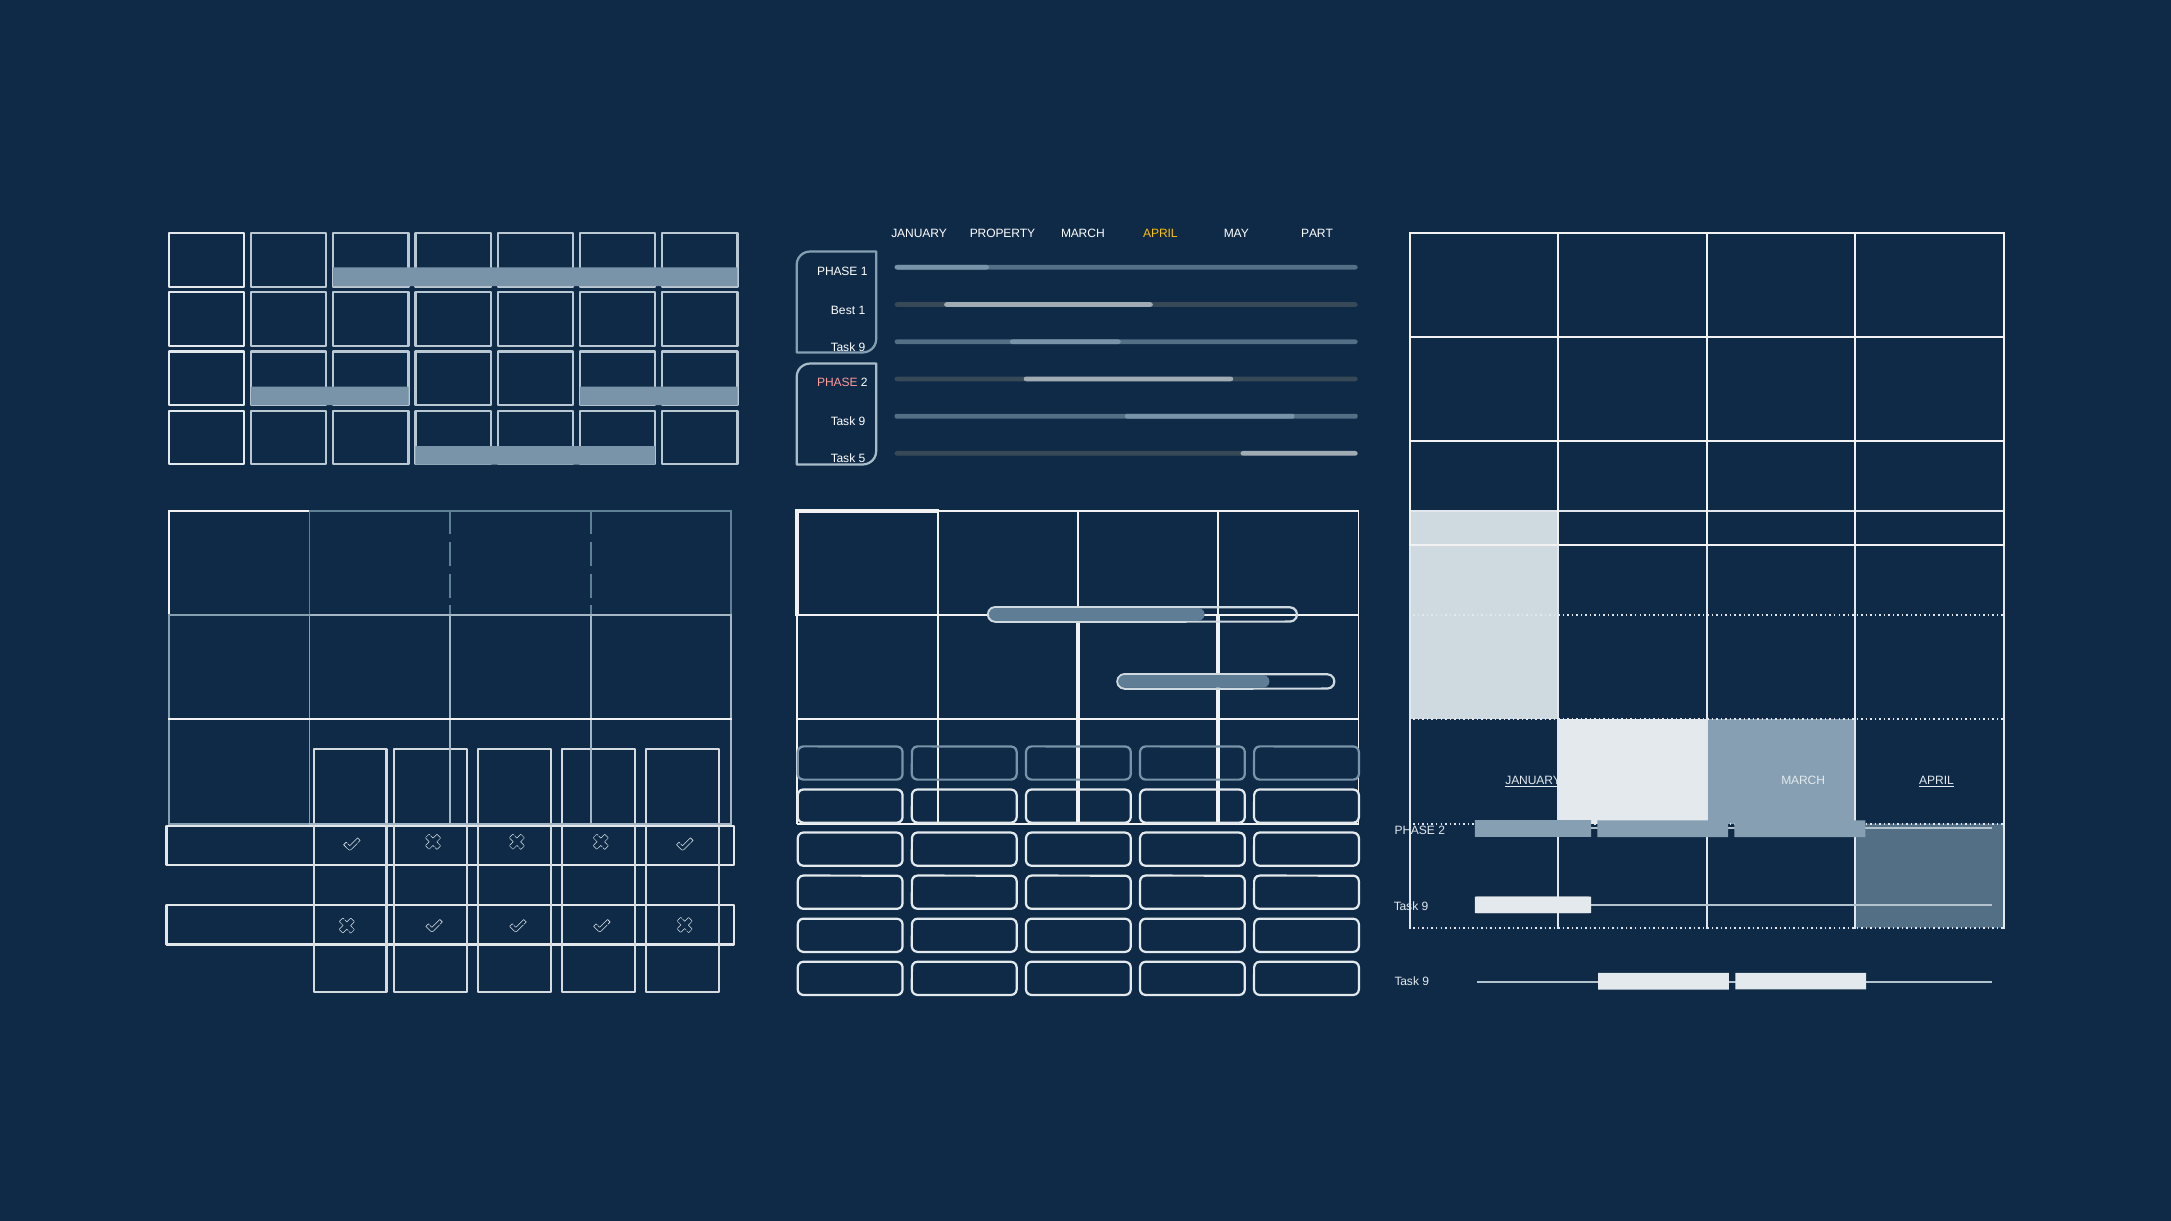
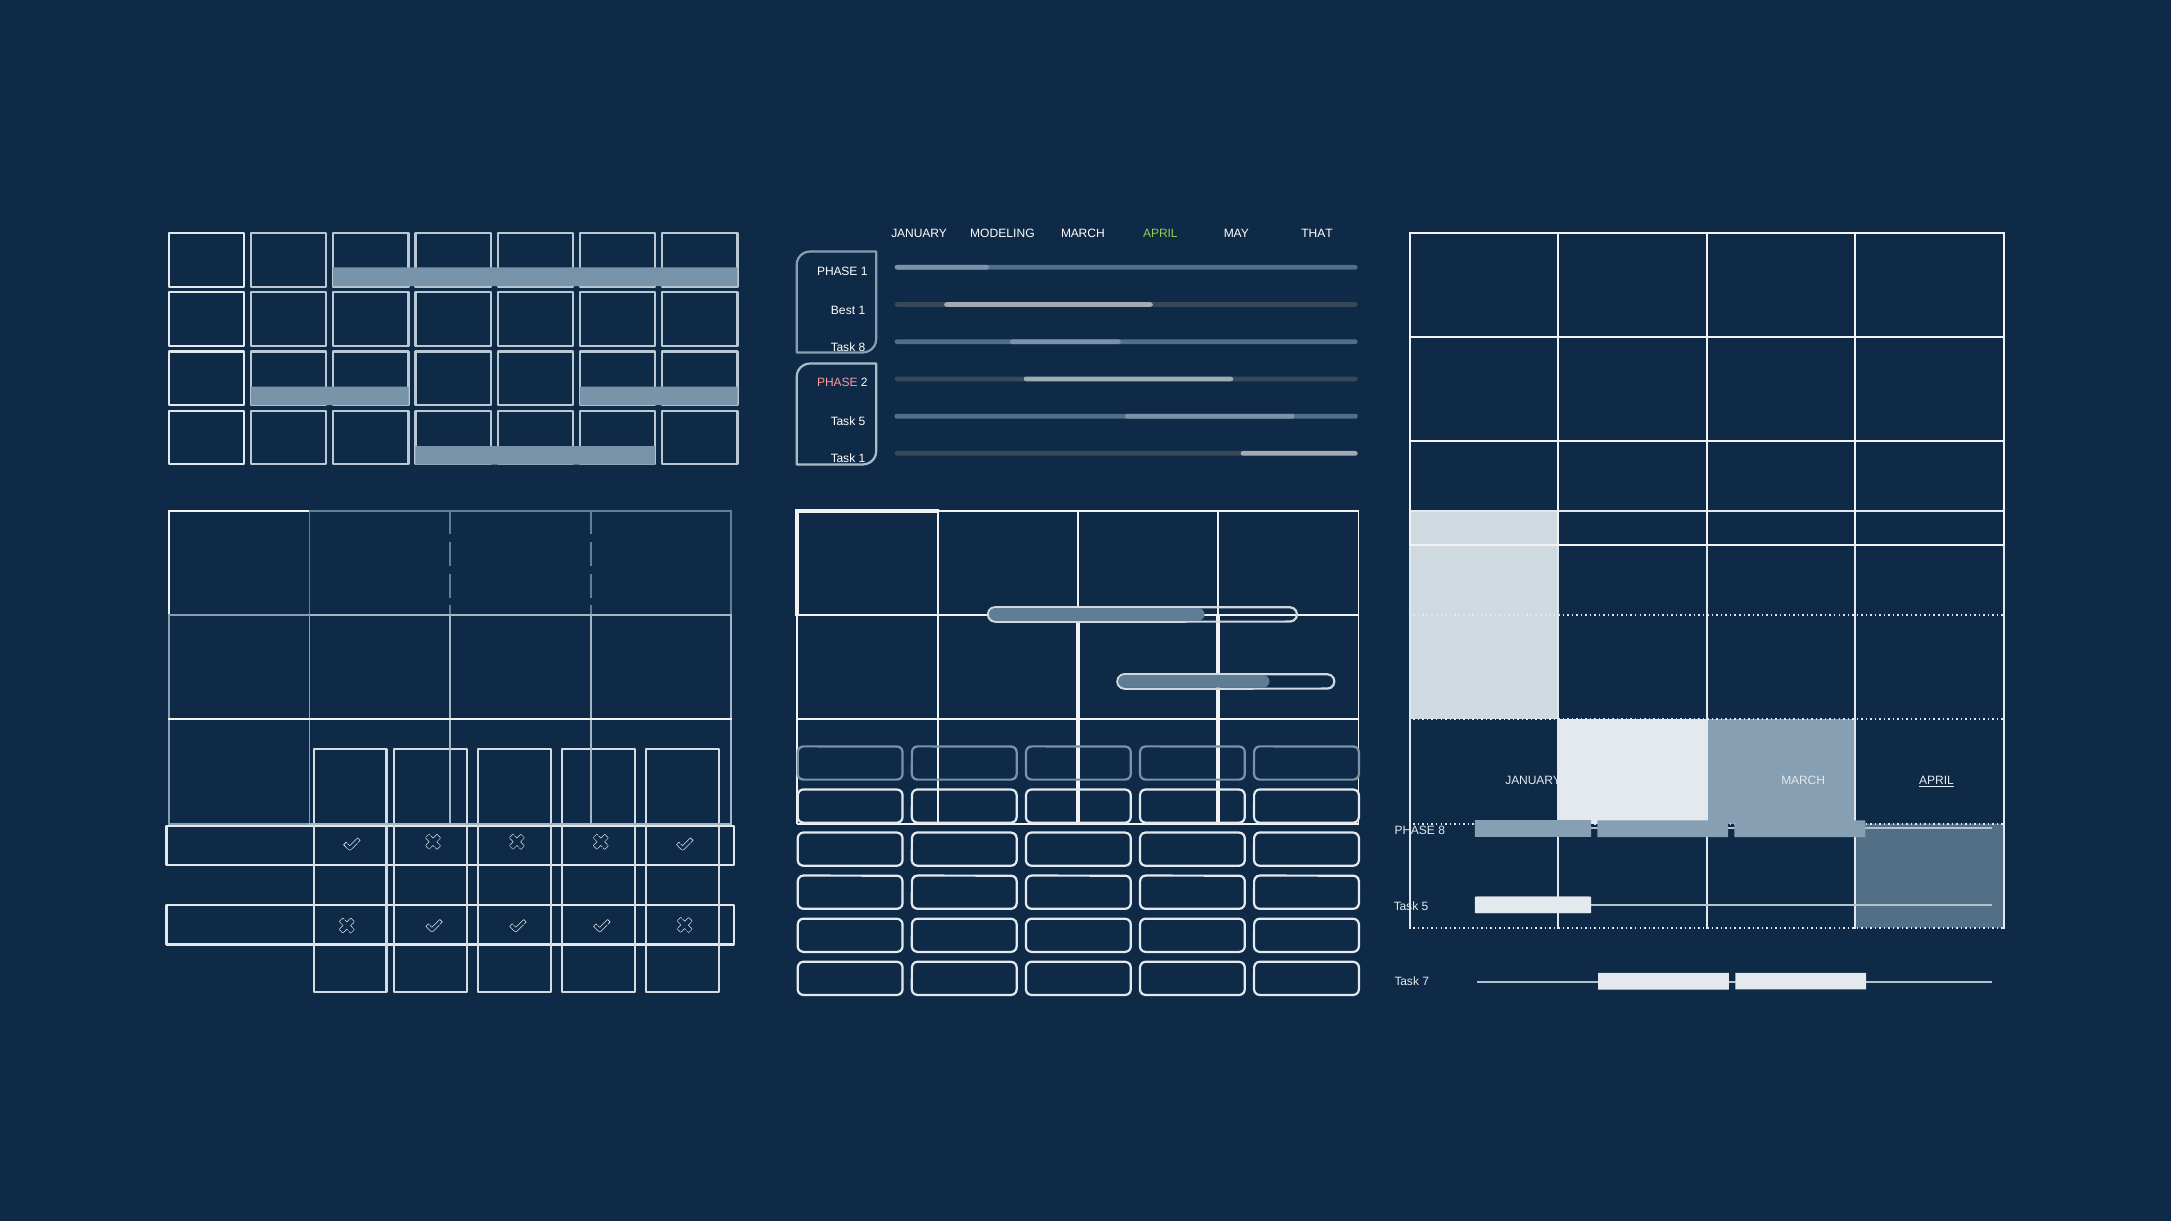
PROPERTY: PROPERTY -> MODELING
APRIL at (1160, 234) colour: yellow -> light green
PART: PART -> THAT
9 at (862, 347): 9 -> 8
9 at (862, 422): 9 -> 5
Task 5: 5 -> 1
JANUARY at (1533, 781) underline: present -> none
2 at (1442, 831): 2 -> 8
9 at (1425, 907): 9 -> 5
9 at (1426, 982): 9 -> 7
